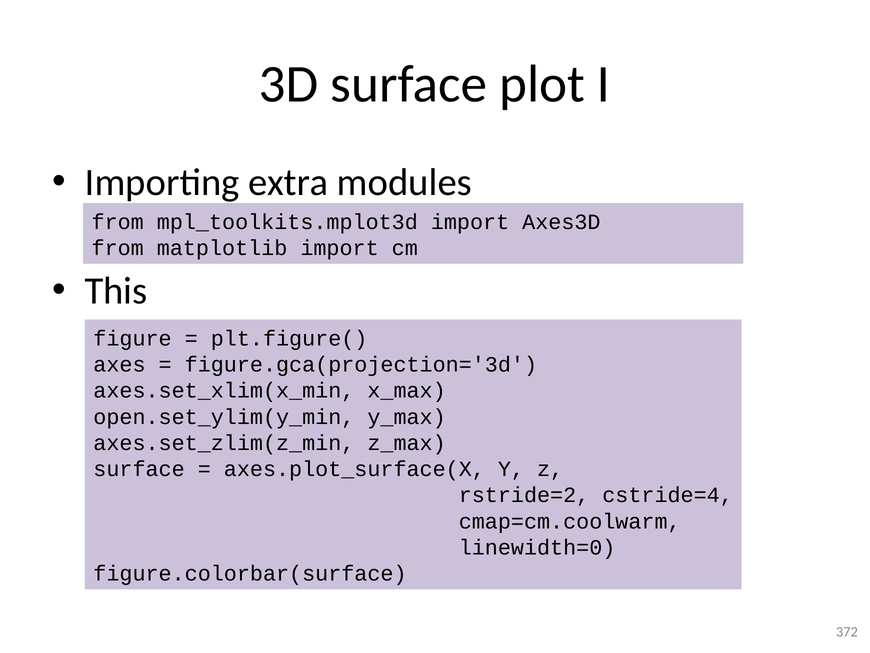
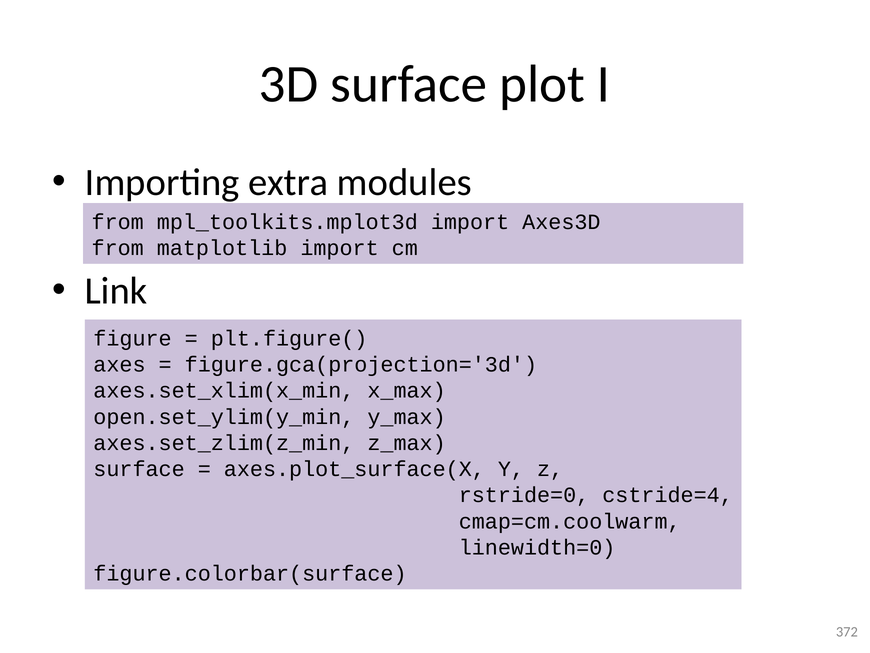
This: This -> Link
rstride=2: rstride=2 -> rstride=0
